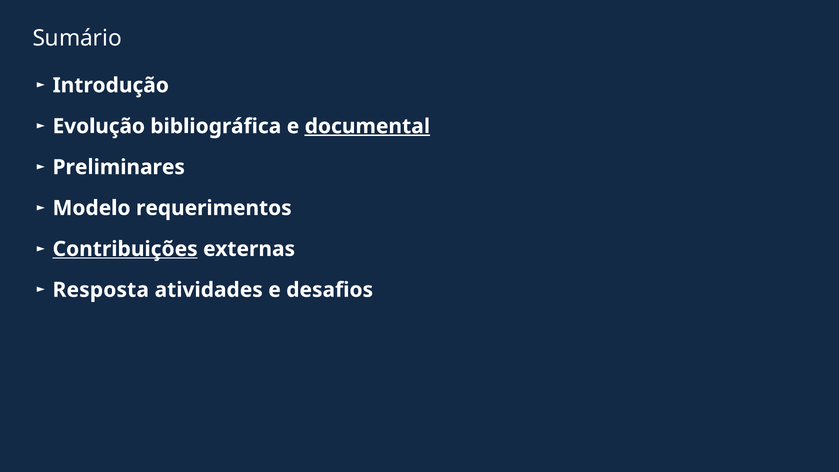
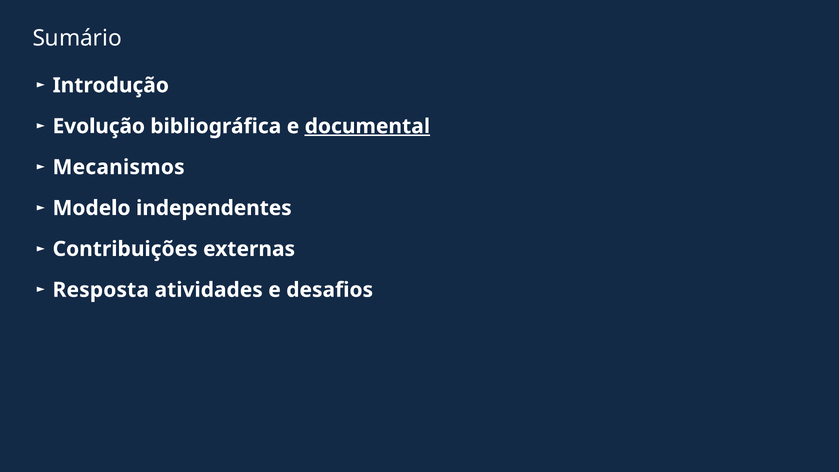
Preliminares: Preliminares -> Mecanismos
requerimentos: requerimentos -> independentes
Contribuições underline: present -> none
